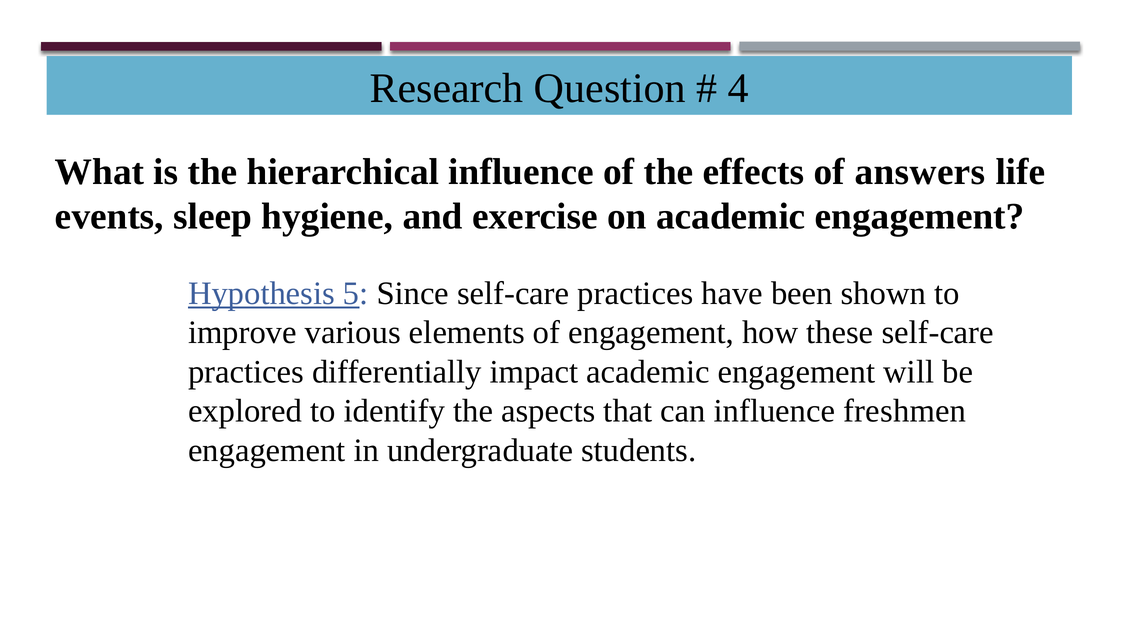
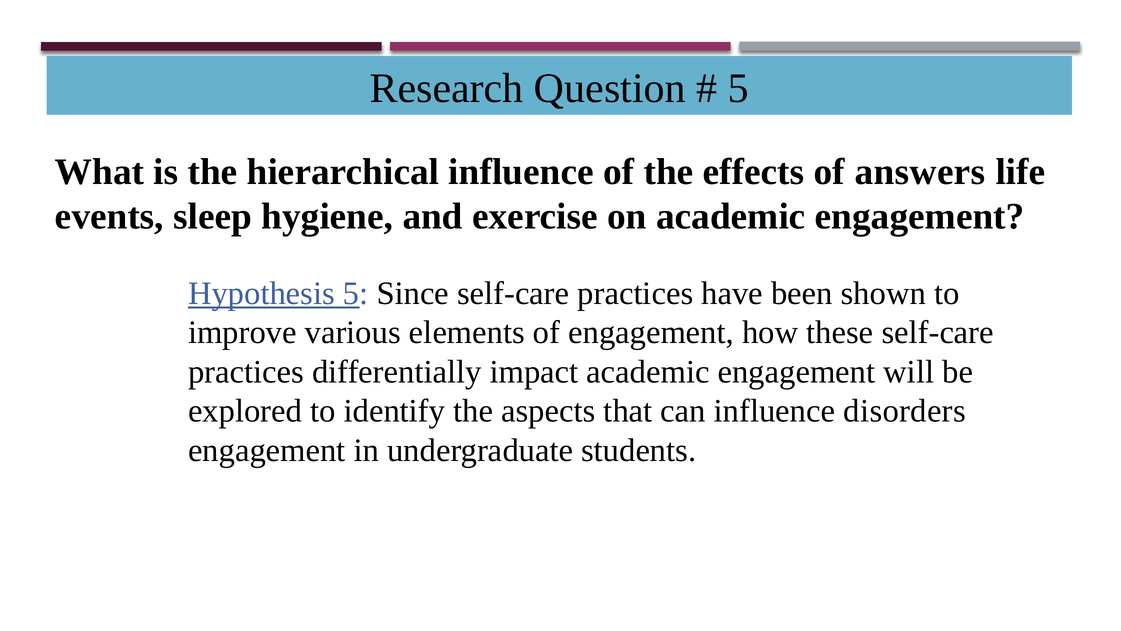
4 at (738, 88): 4 -> 5
freshmen: freshmen -> disorders
